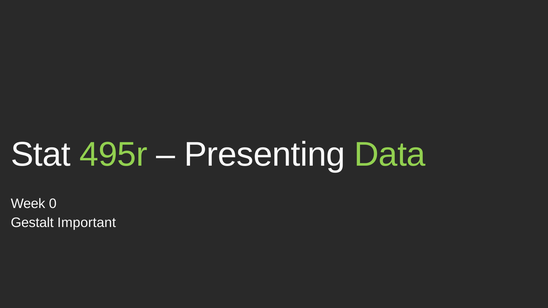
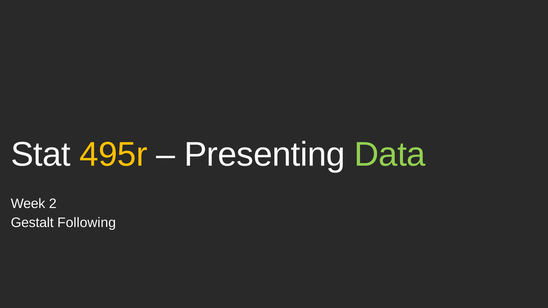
495r colour: light green -> yellow
0: 0 -> 2
Important: Important -> Following
